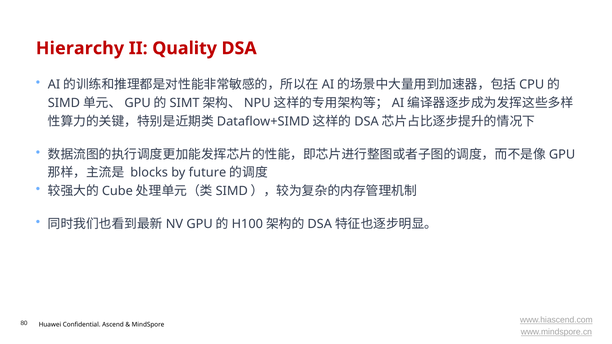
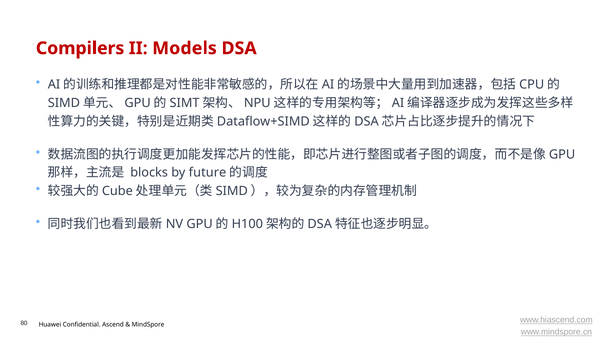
Hierarchy: Hierarchy -> Compilers
Quality: Quality -> Models
